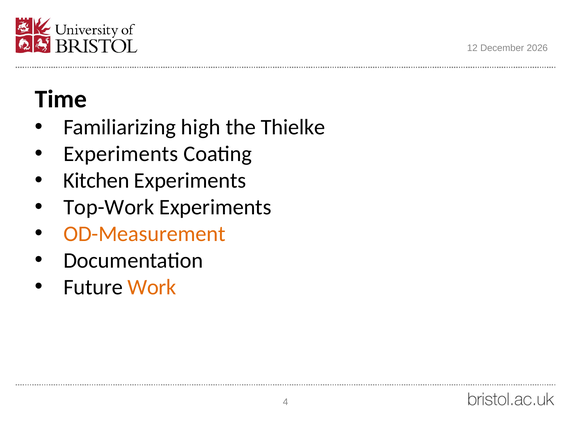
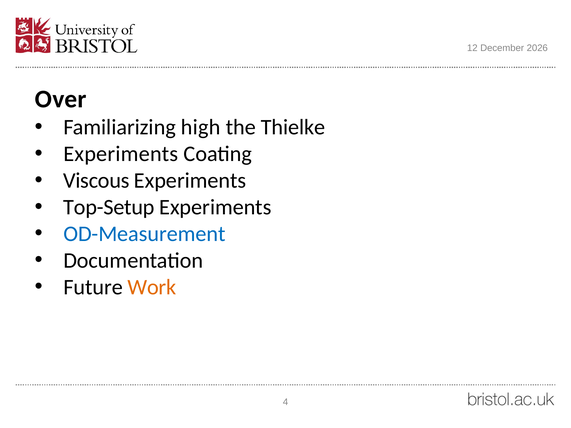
Time: Time -> Over
Kitchen: Kitchen -> Viscous
Top-Work: Top-Work -> Top-Setup
OD-Measurement colour: orange -> blue
